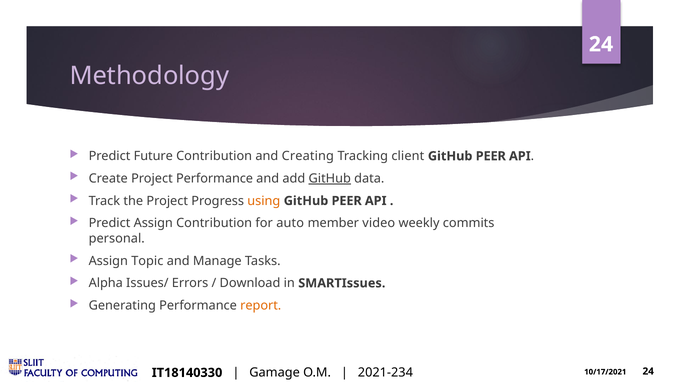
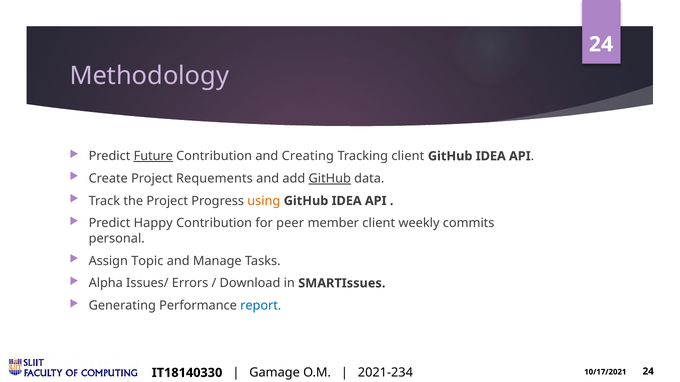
Future underline: none -> present
PEER at (491, 156): PEER -> IDEA
Project Performance: Performance -> Requements
PEER at (347, 201): PEER -> IDEA
Predict Assign: Assign -> Happy
auto: auto -> peer
member video: video -> client
report colour: orange -> blue
